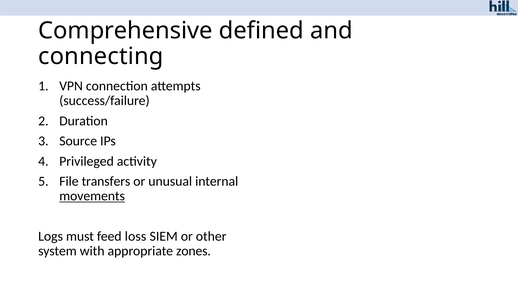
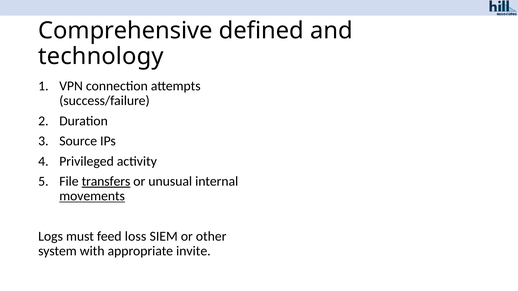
connecting: connecting -> technology
transfers underline: none -> present
zones: zones -> invite
